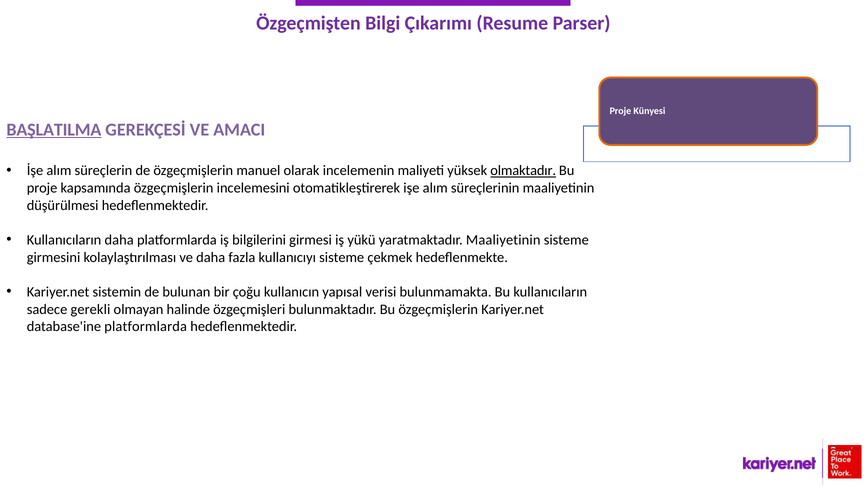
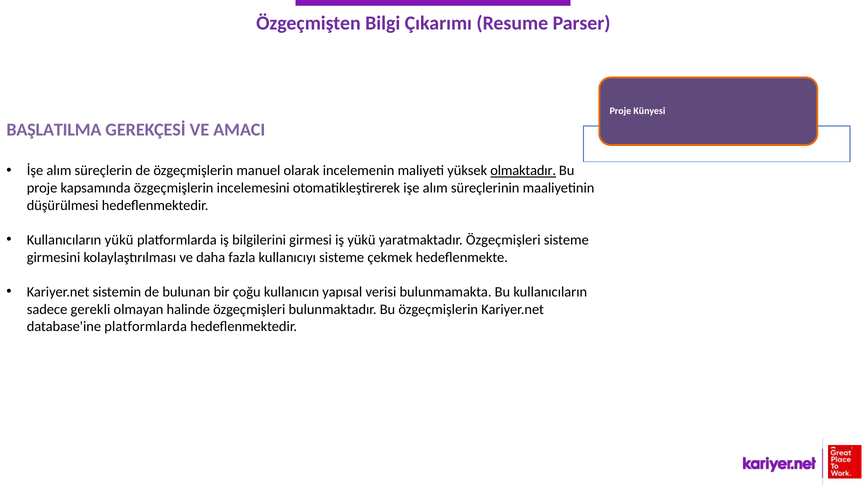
BAŞLATILMA underline: present -> none
Kullanıcıların daha: daha -> yükü
yaratmaktadır Maaliyetinin: Maaliyetinin -> Özgeçmişleri
